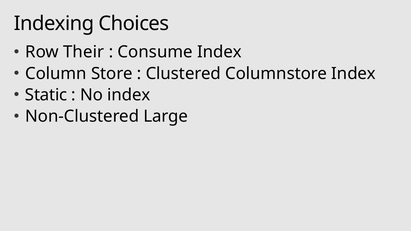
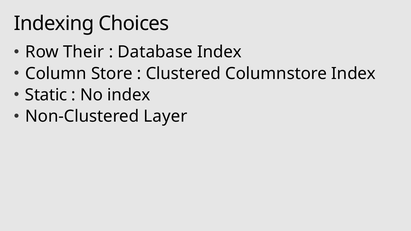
Consume: Consume -> Database
Large: Large -> Layer
